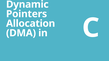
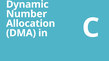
Pointers: Pointers -> Number
